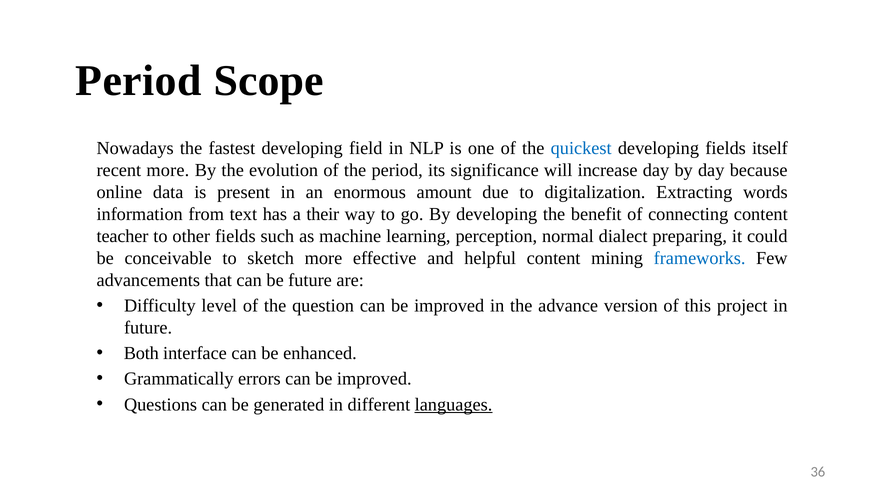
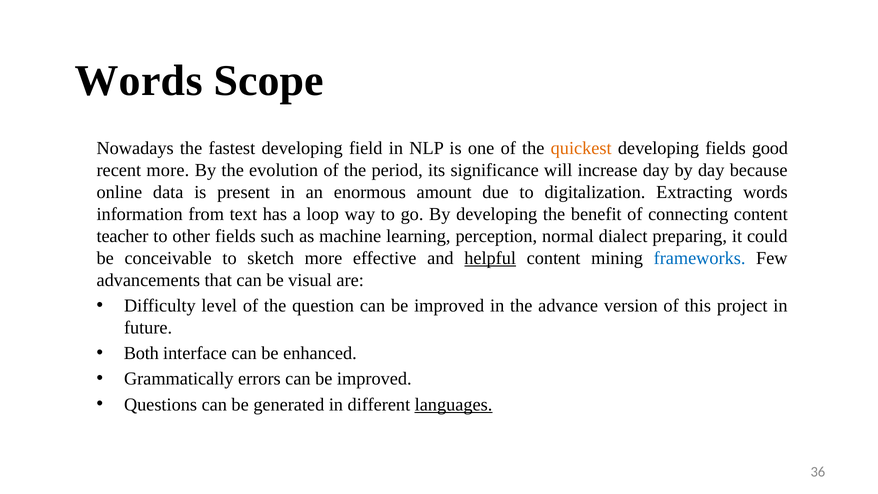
Period at (139, 81): Period -> Words
quickest colour: blue -> orange
itself: itself -> good
their: their -> loop
helpful underline: none -> present
be future: future -> visual
